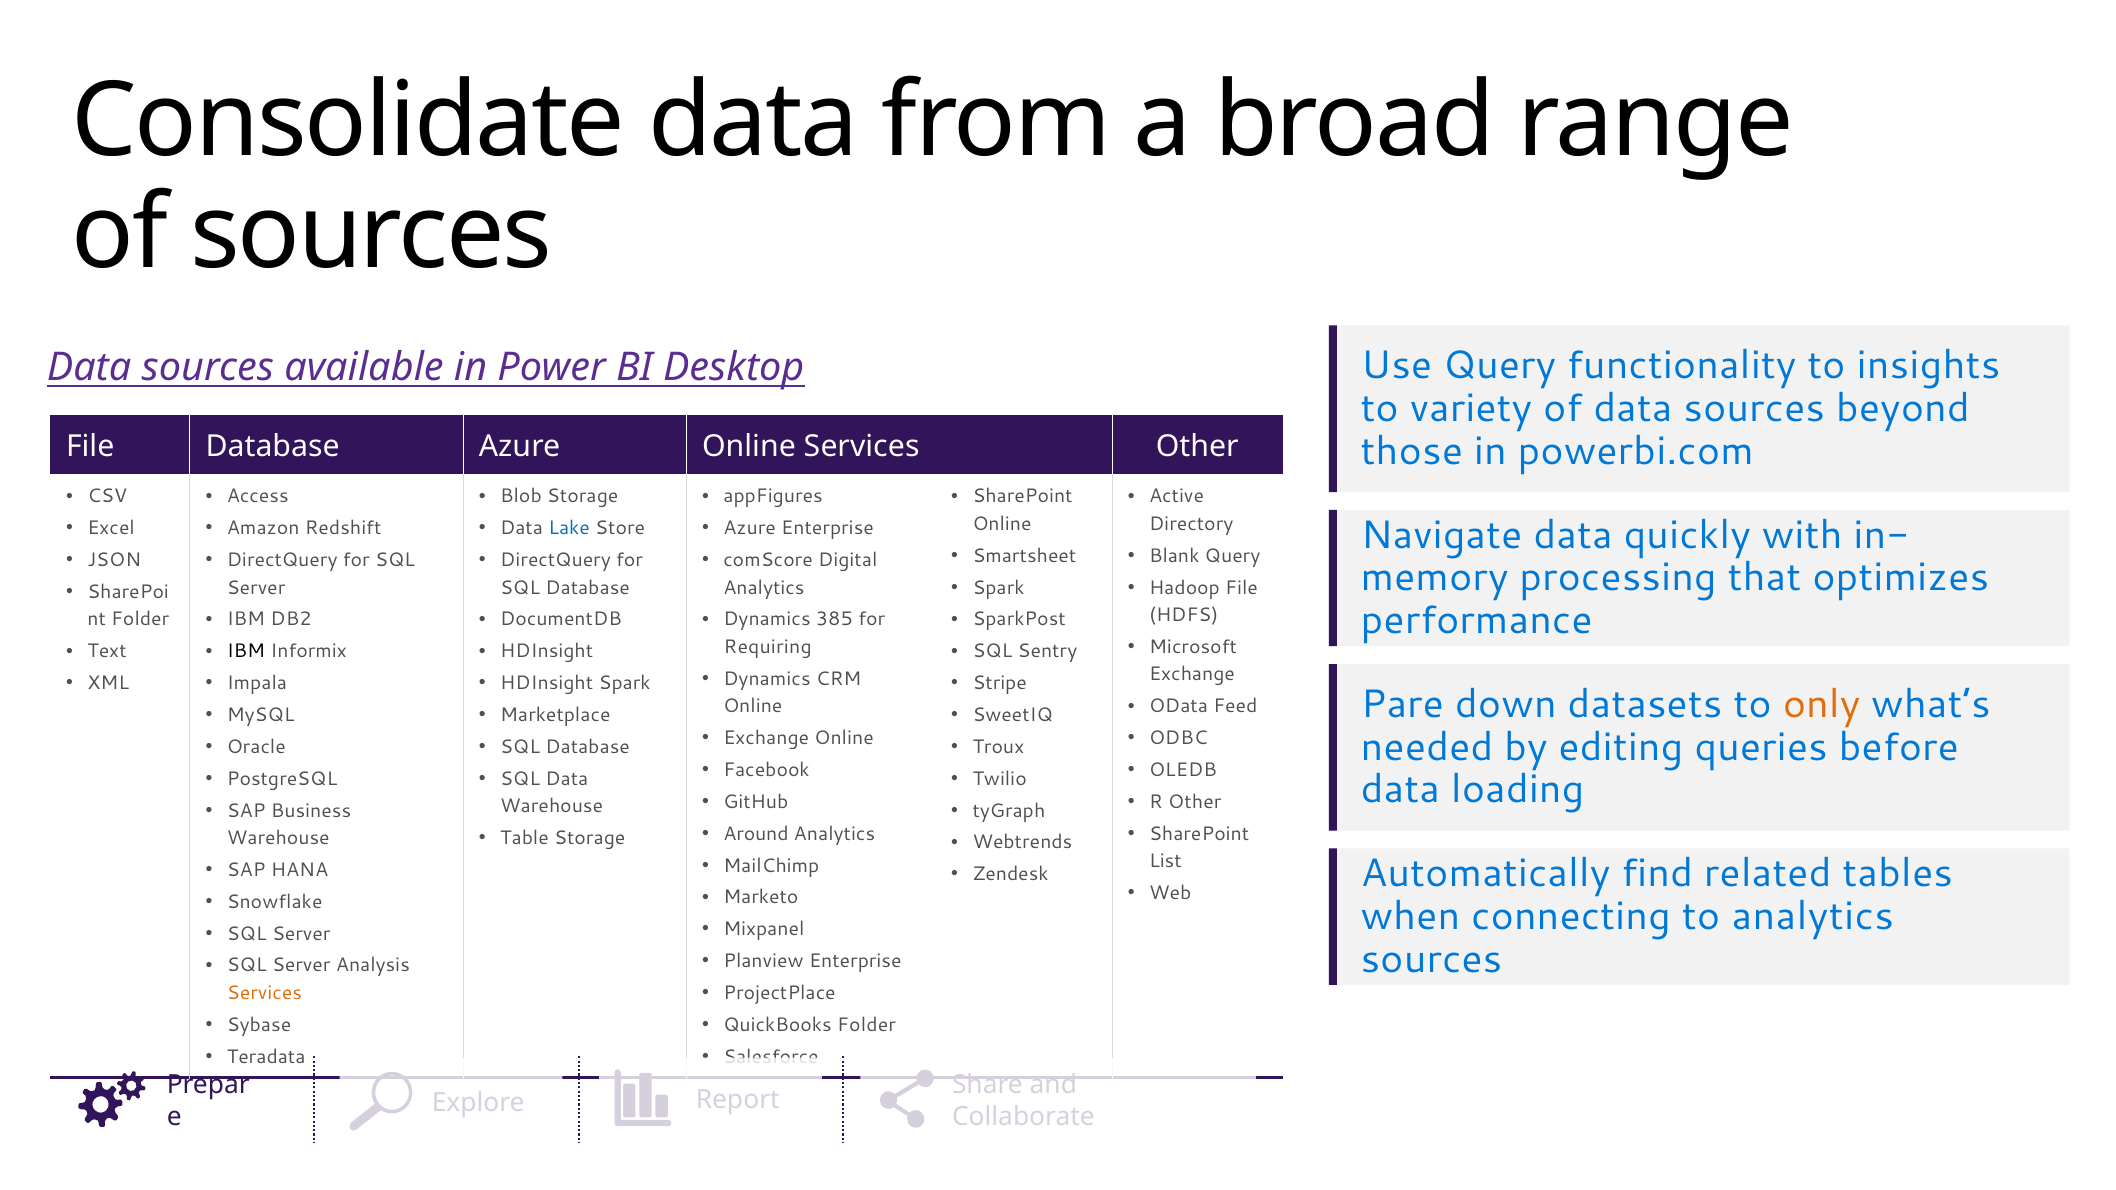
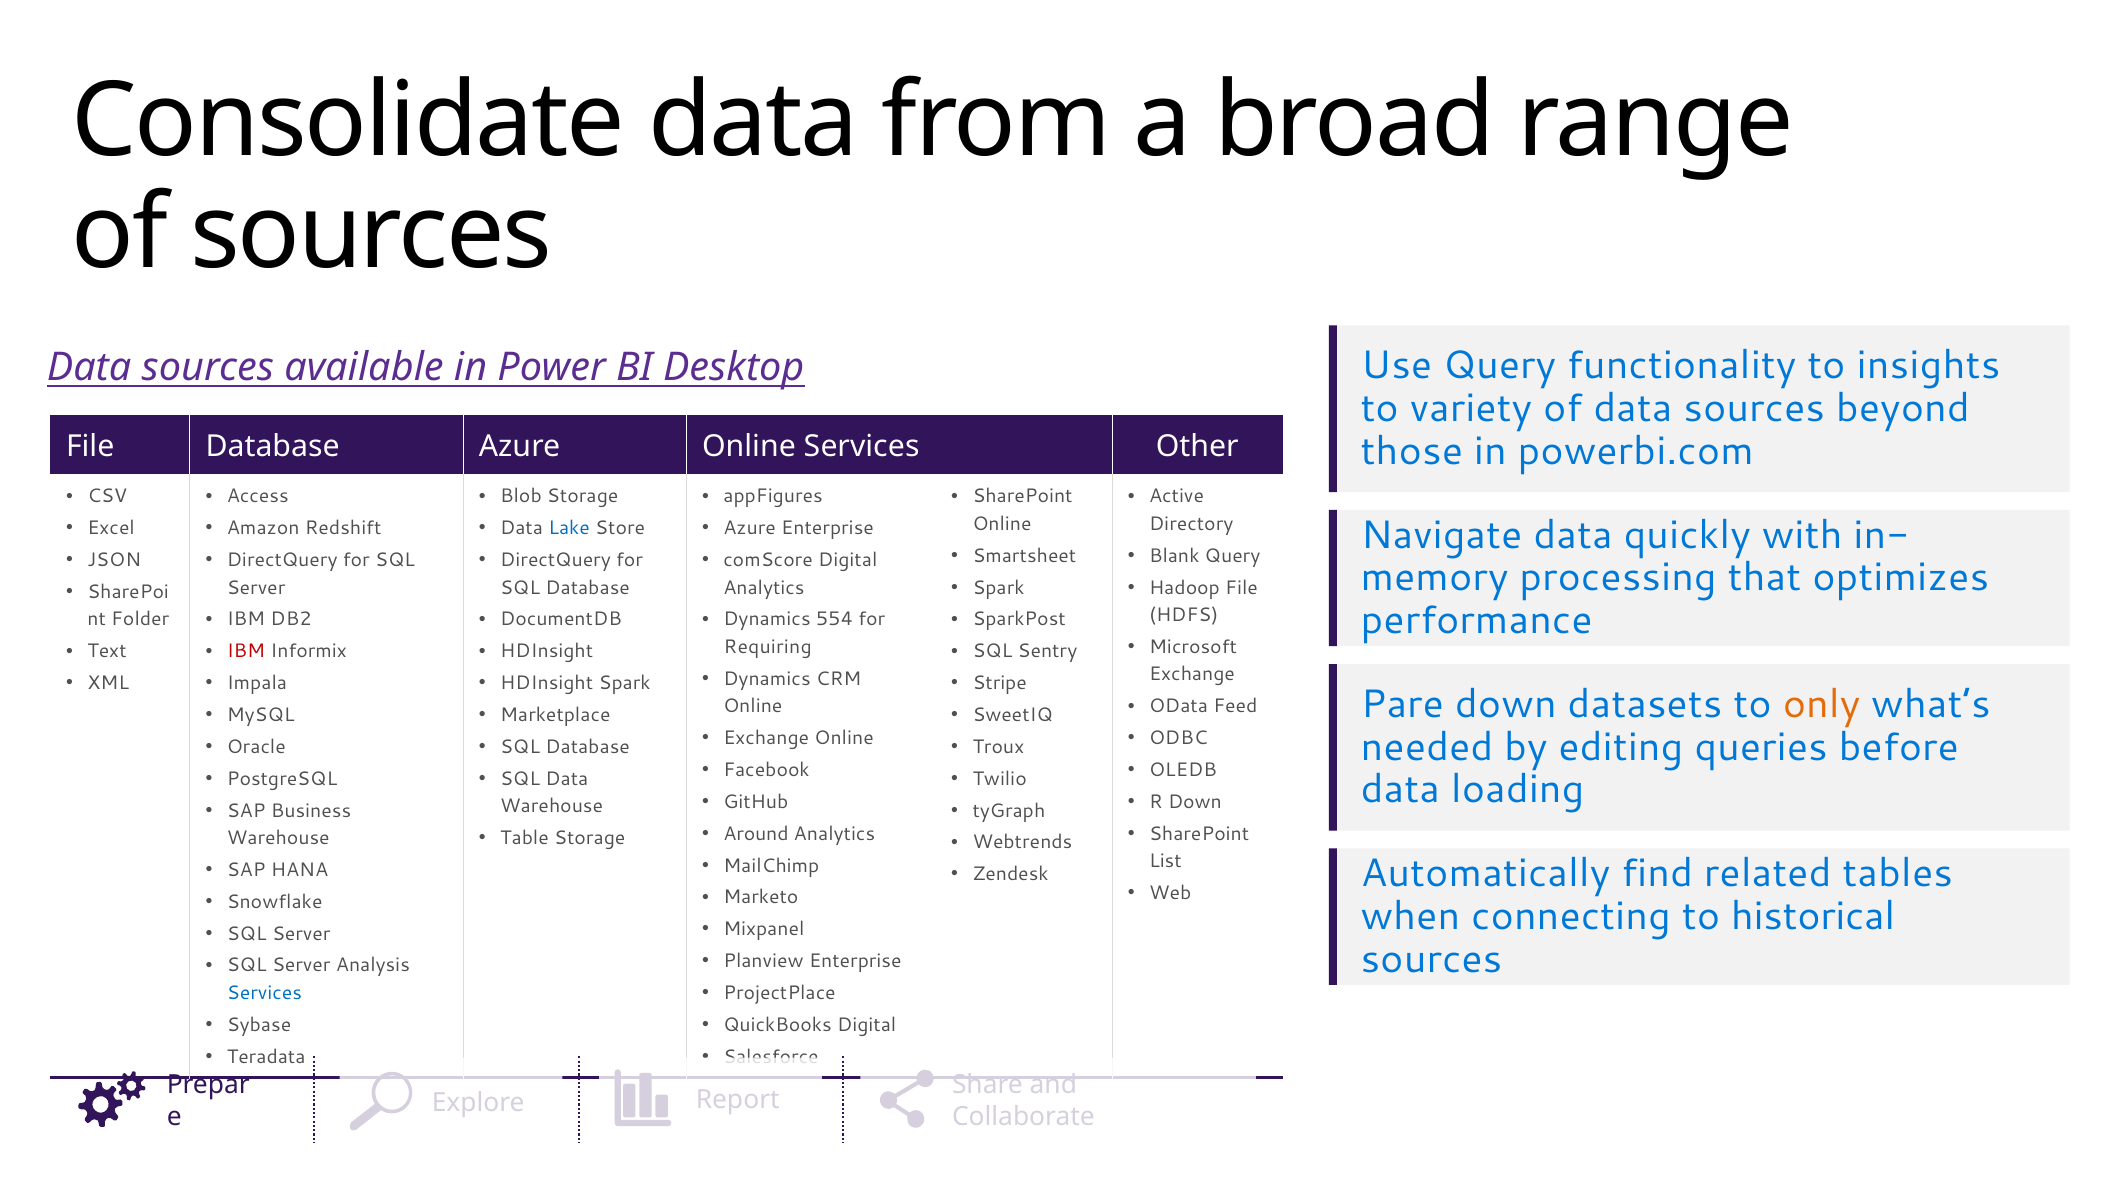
385: 385 -> 554
IBM at (246, 651) colour: black -> red
R Other: Other -> Down
to analytics: analytics -> historical
Services at (264, 993) colour: orange -> blue
QuickBooks Folder: Folder -> Digital
